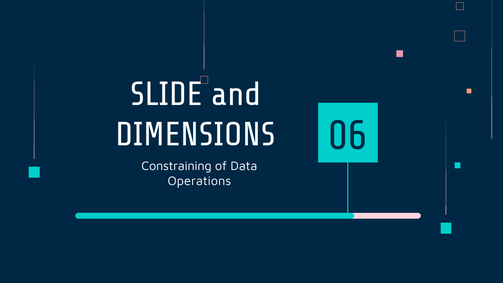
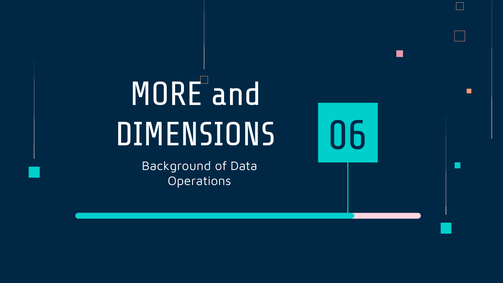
SLIDE: SLIDE -> MORE
Constraining: Constraining -> Background
